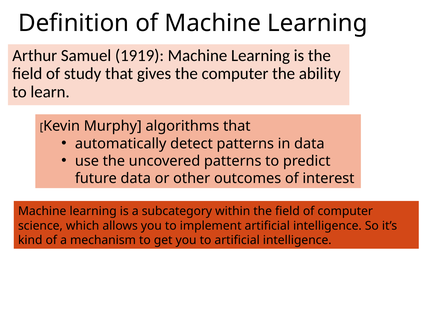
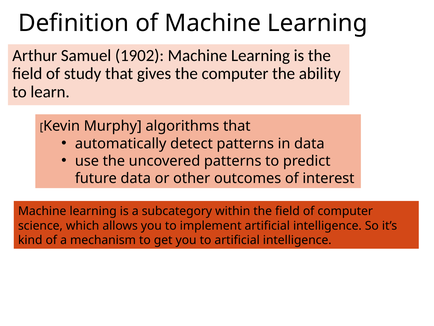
1919: 1919 -> 1902
